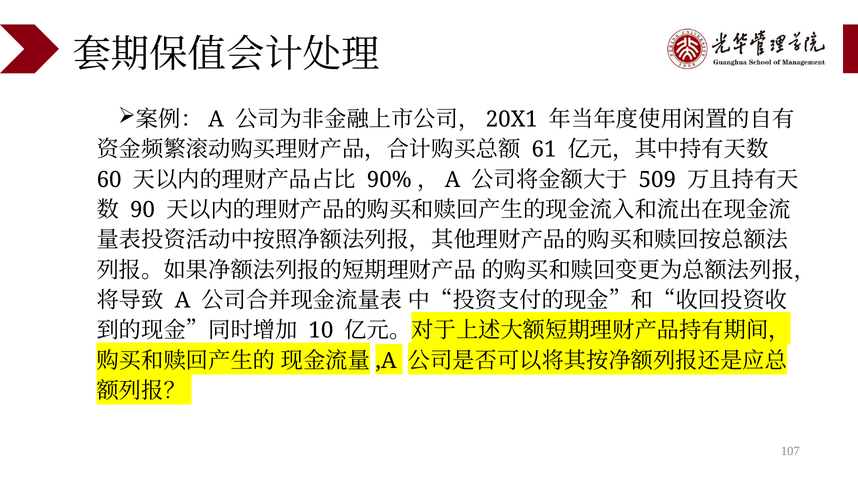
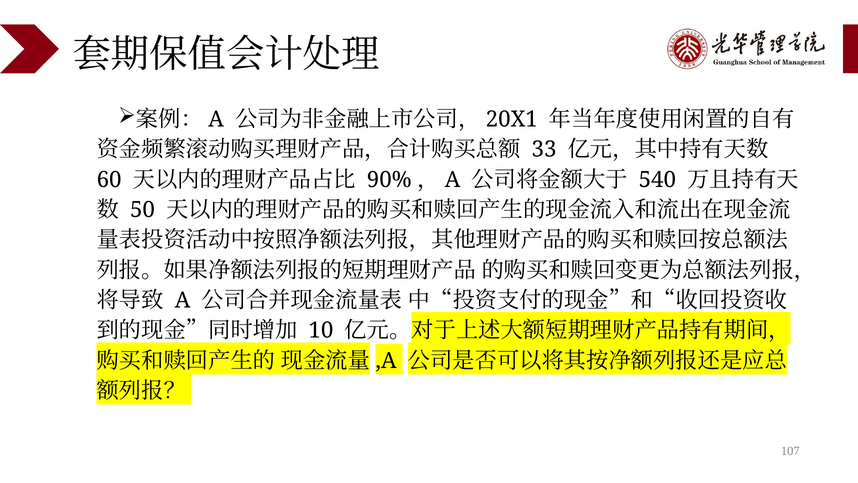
61: 61 -> 33
509: 509 -> 540
90: 90 -> 50
